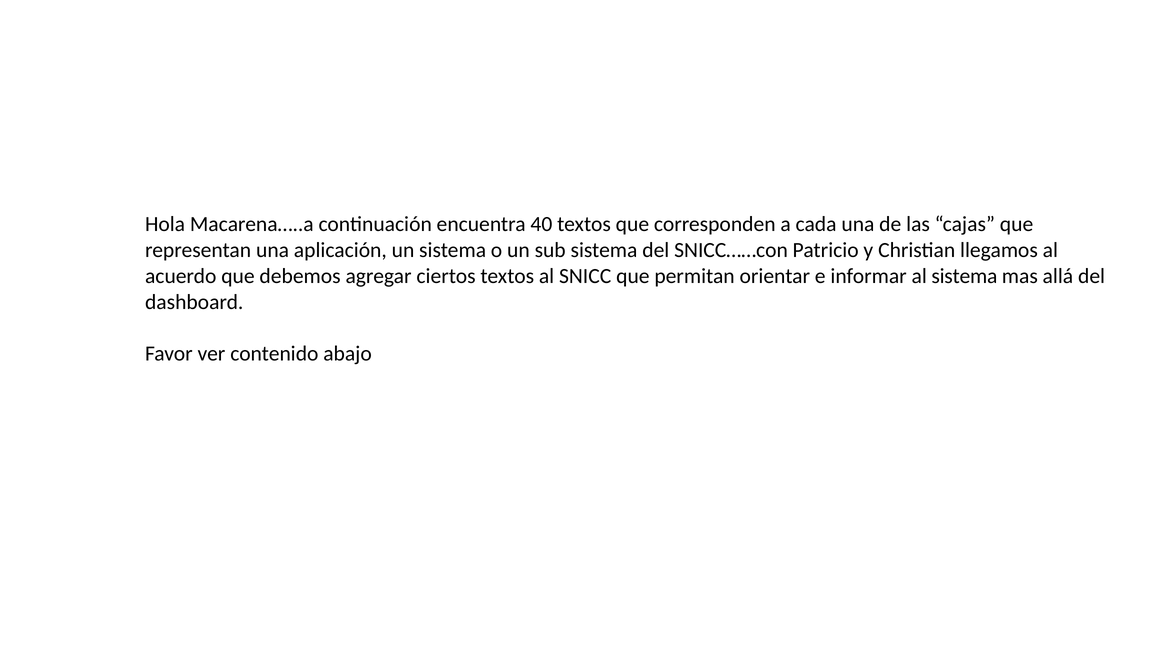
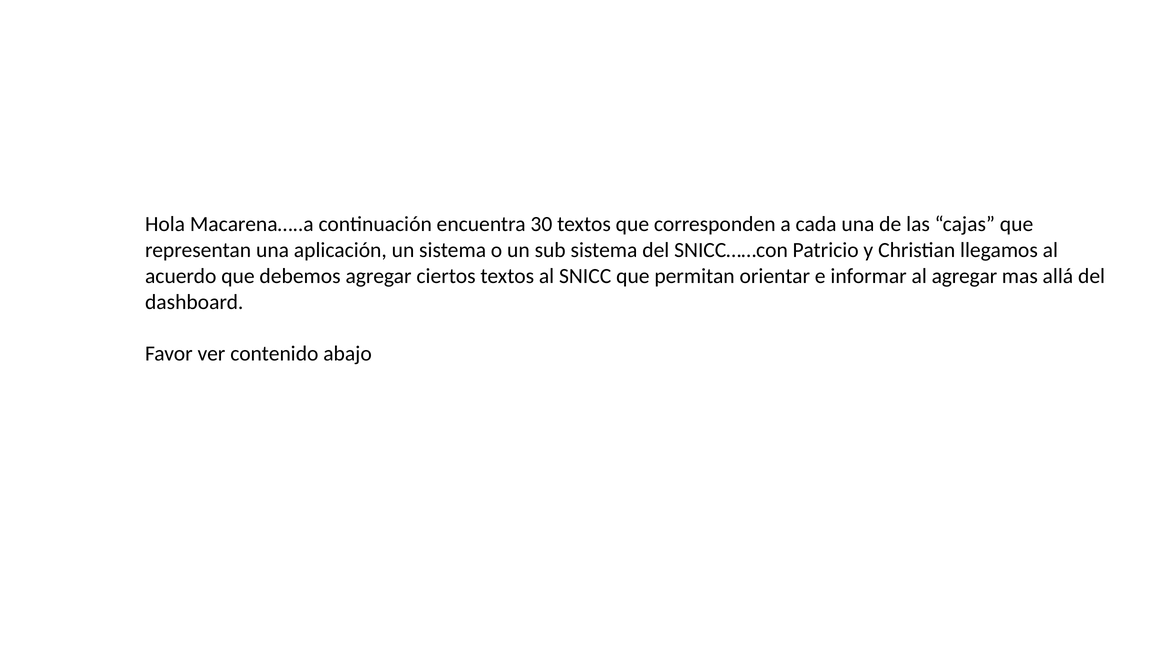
40: 40 -> 30
al sistema: sistema -> agregar
